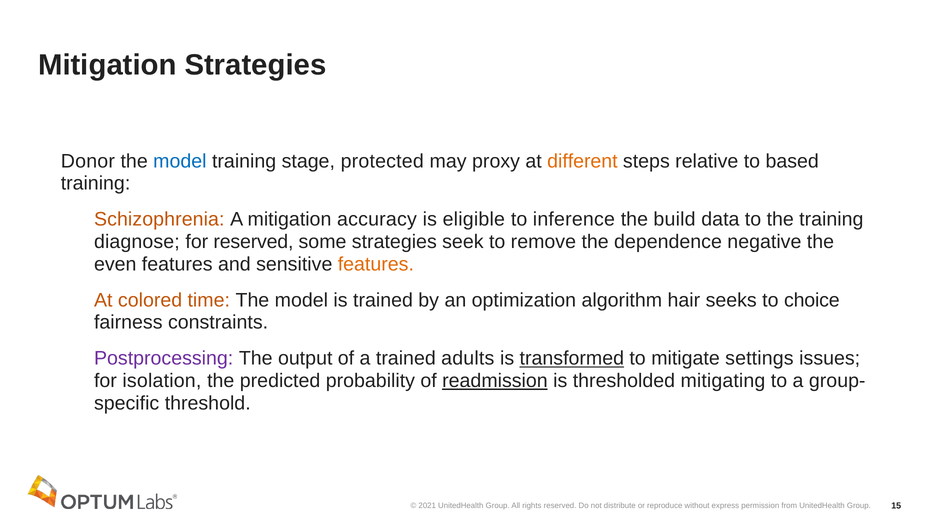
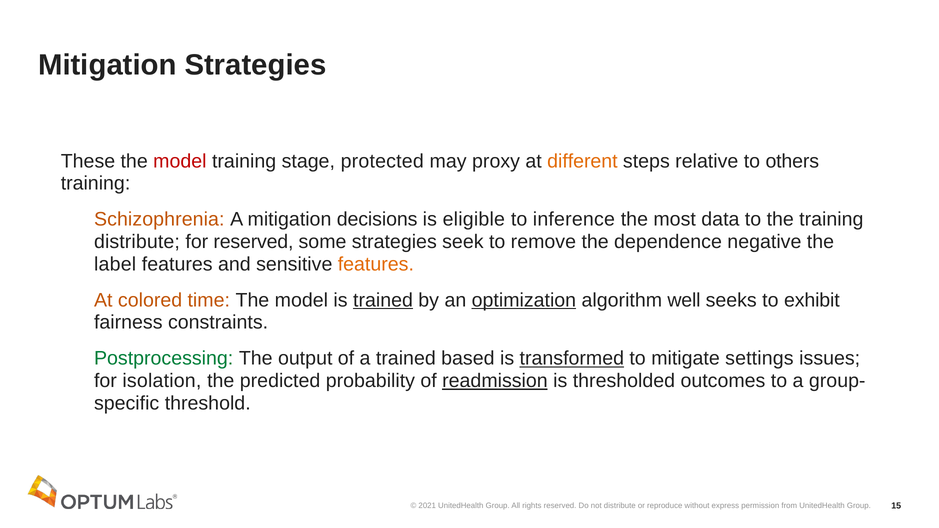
Donor: Donor -> These
model at (180, 161) colour: blue -> red
based: based -> others
accuracy: accuracy -> decisions
build: build -> most
diagnose at (137, 242): diagnose -> distribute
even: even -> label
trained at (383, 300) underline: none -> present
optimization underline: none -> present
hair: hair -> well
choice: choice -> exhibit
Postprocessing colour: purple -> green
adults: adults -> based
mitigating: mitigating -> outcomes
